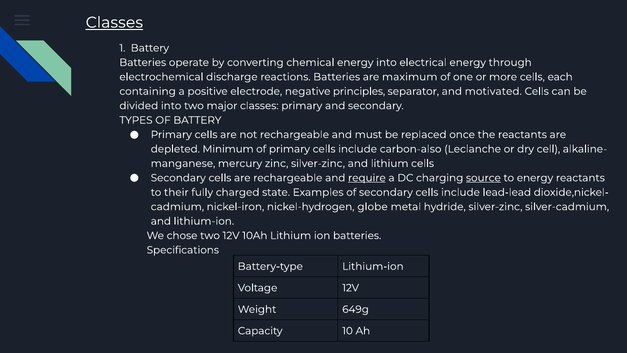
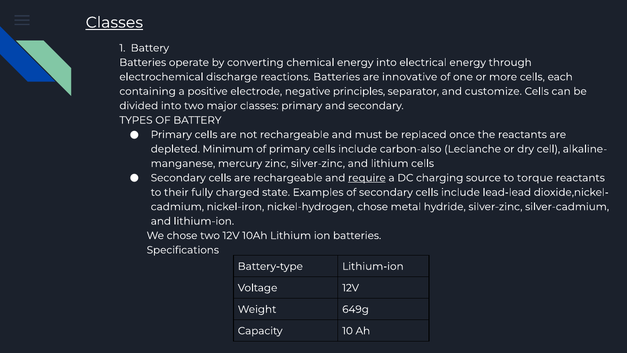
maximum: maximum -> innovative
motivated: motivated -> customize
source underline: present -> none
to energy: energy -> torque
nickel-hydrogen globe: globe -> chose
